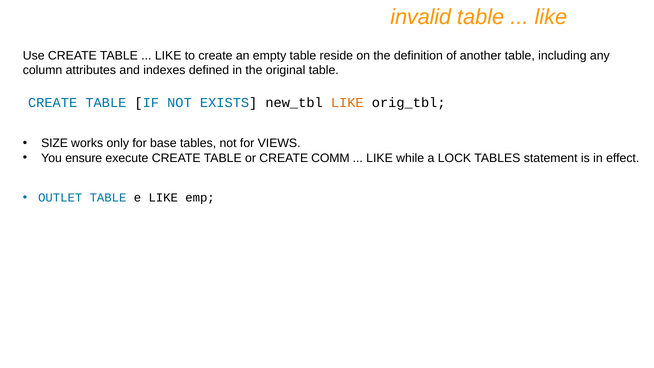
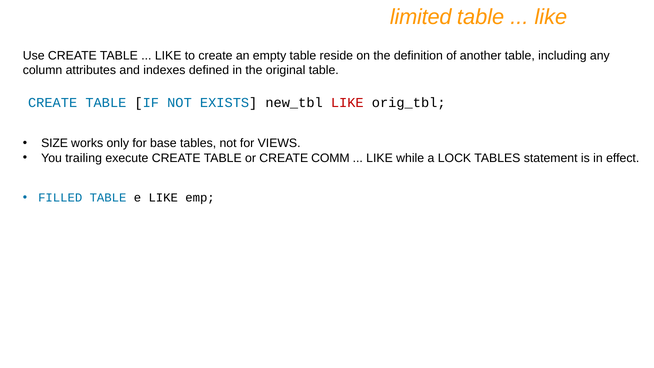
invalid: invalid -> limited
LIKE at (347, 103) colour: orange -> red
ensure: ensure -> trailing
OUTLET: OUTLET -> FILLED
